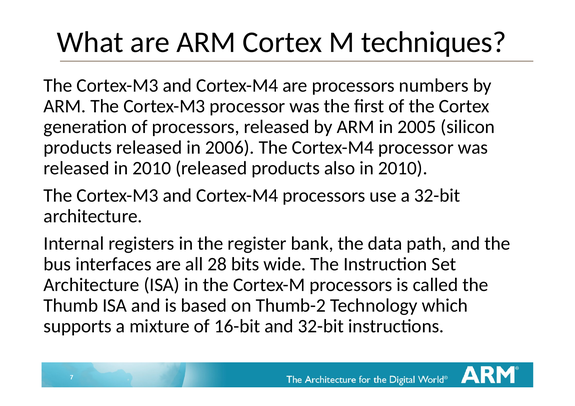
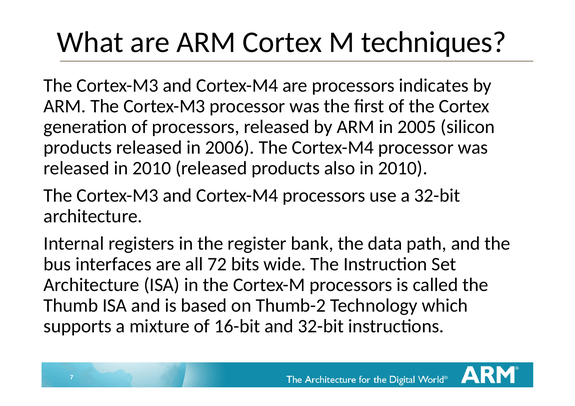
numbers: numbers -> indicates
28: 28 -> 72
